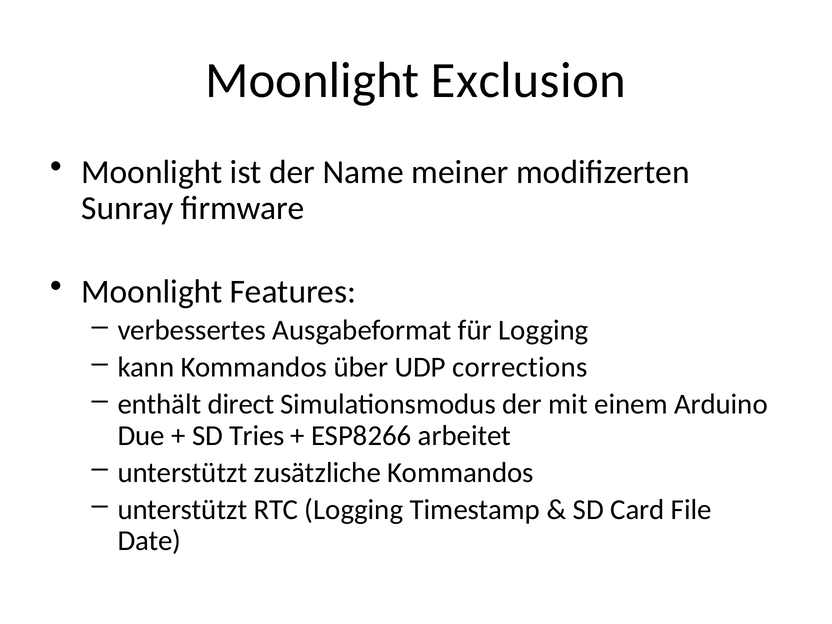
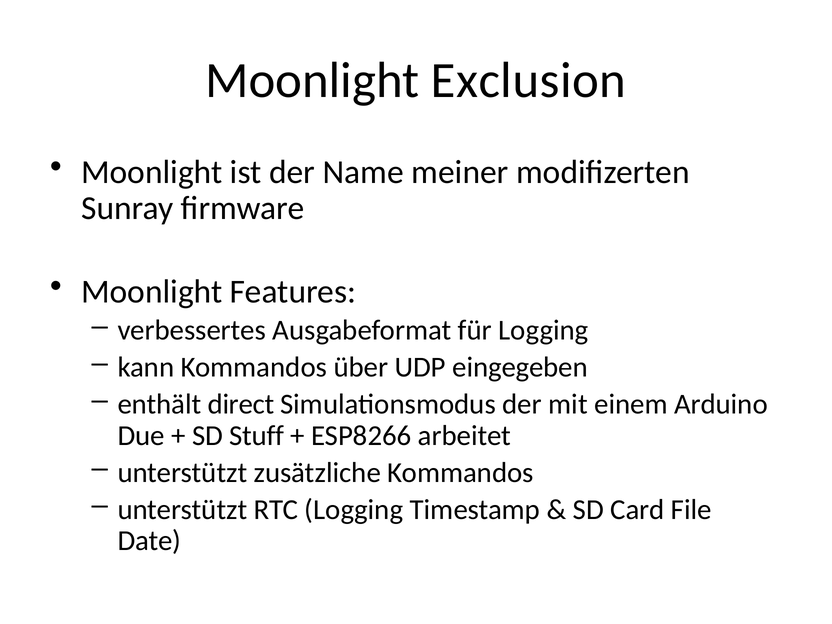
corrections: corrections -> eingegeben
Tries: Tries -> Stuff
